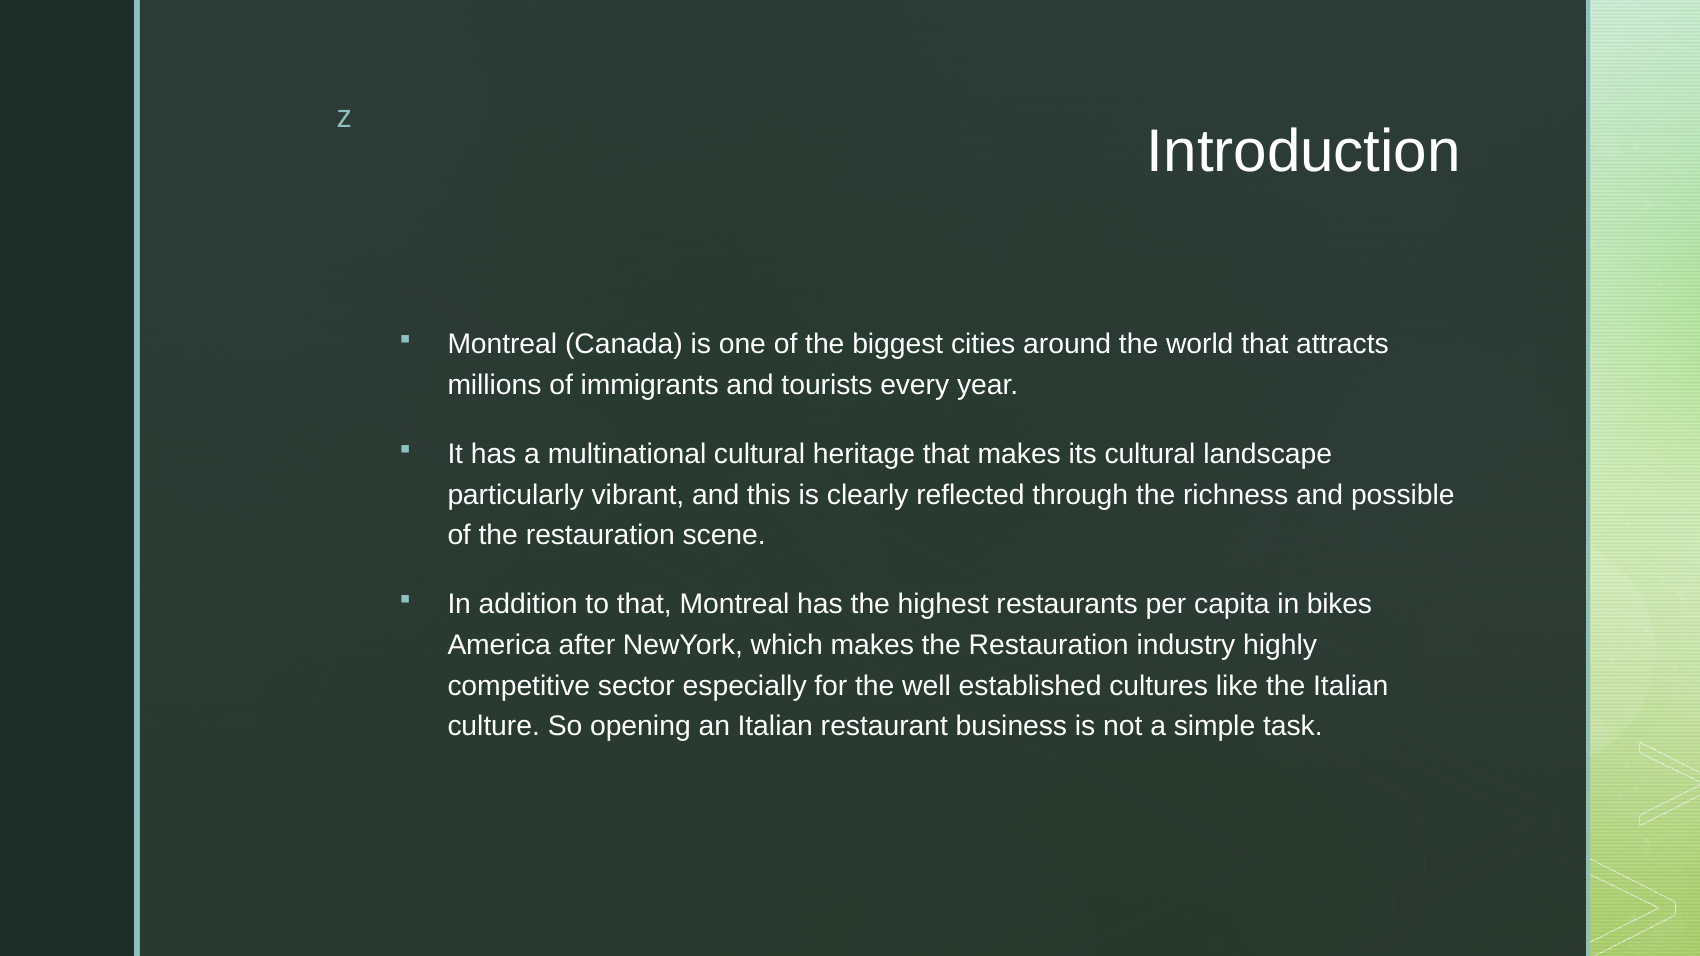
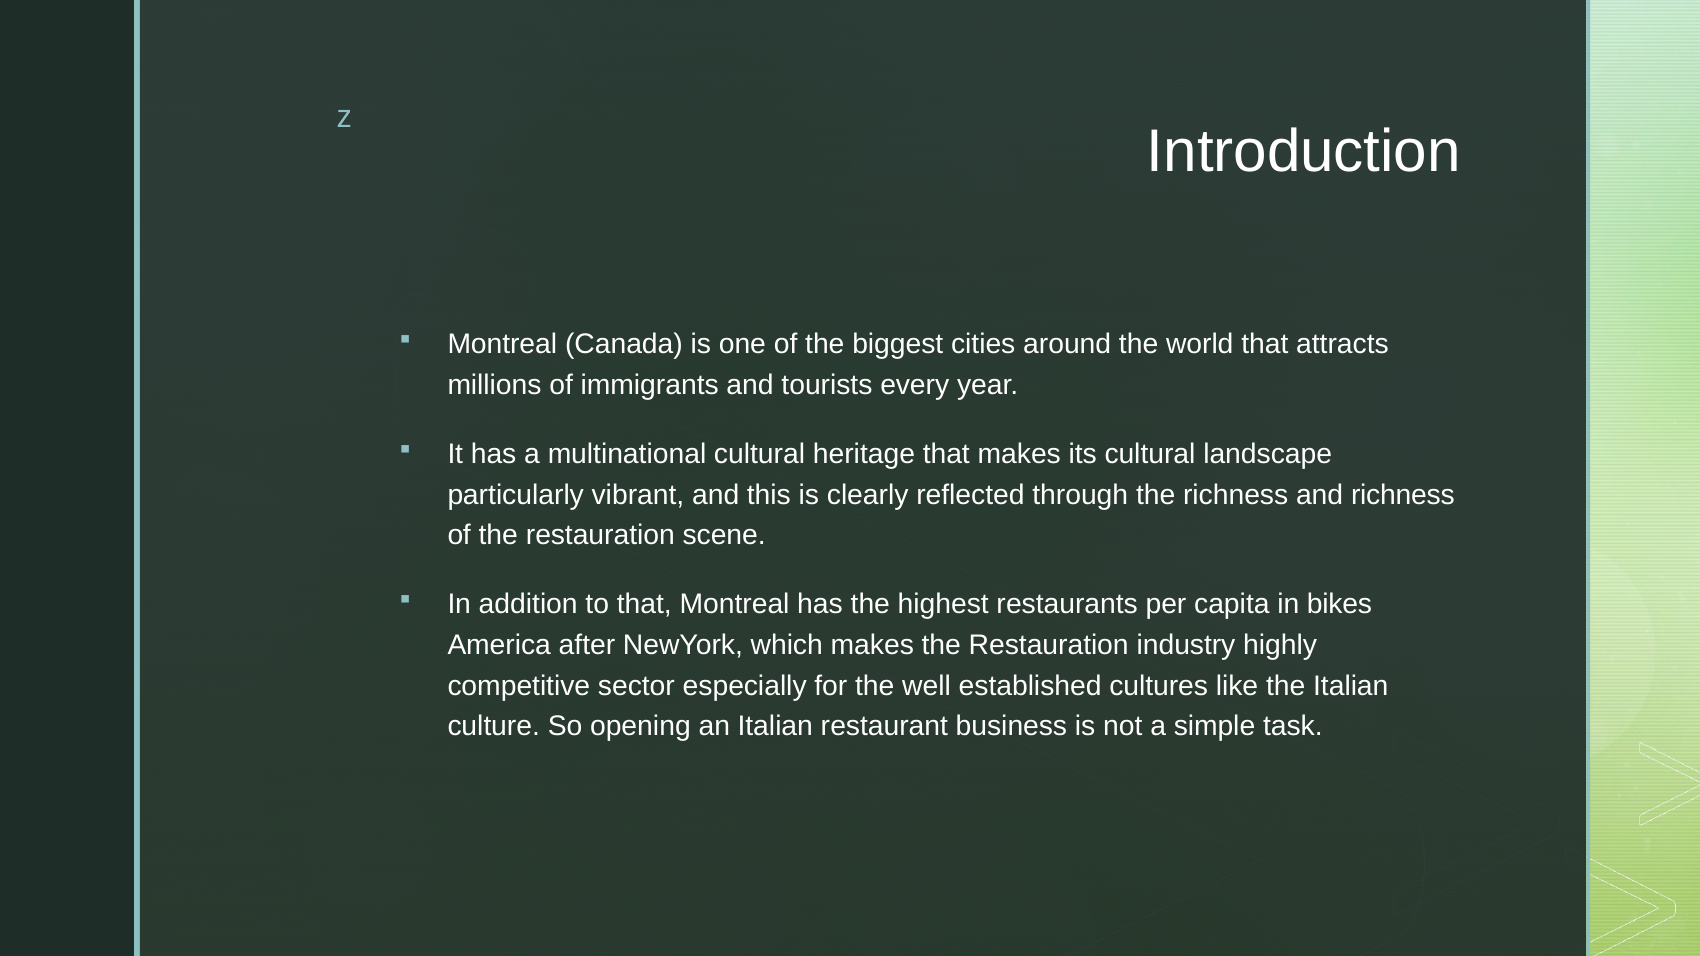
and possible: possible -> richness
